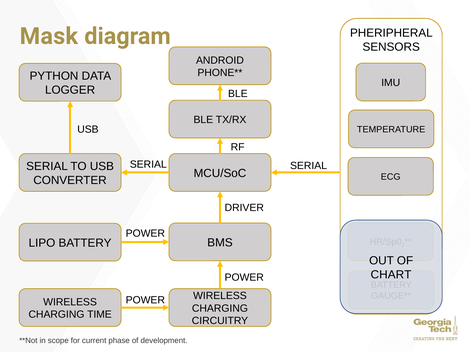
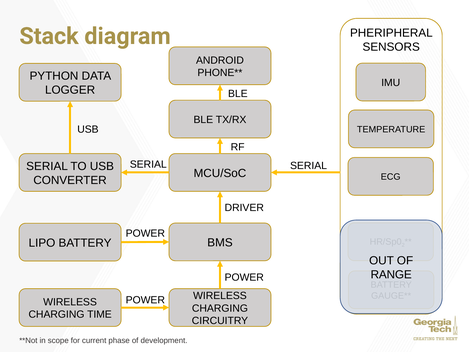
Mask: Mask -> Stack
CHART: CHART -> RANGE
